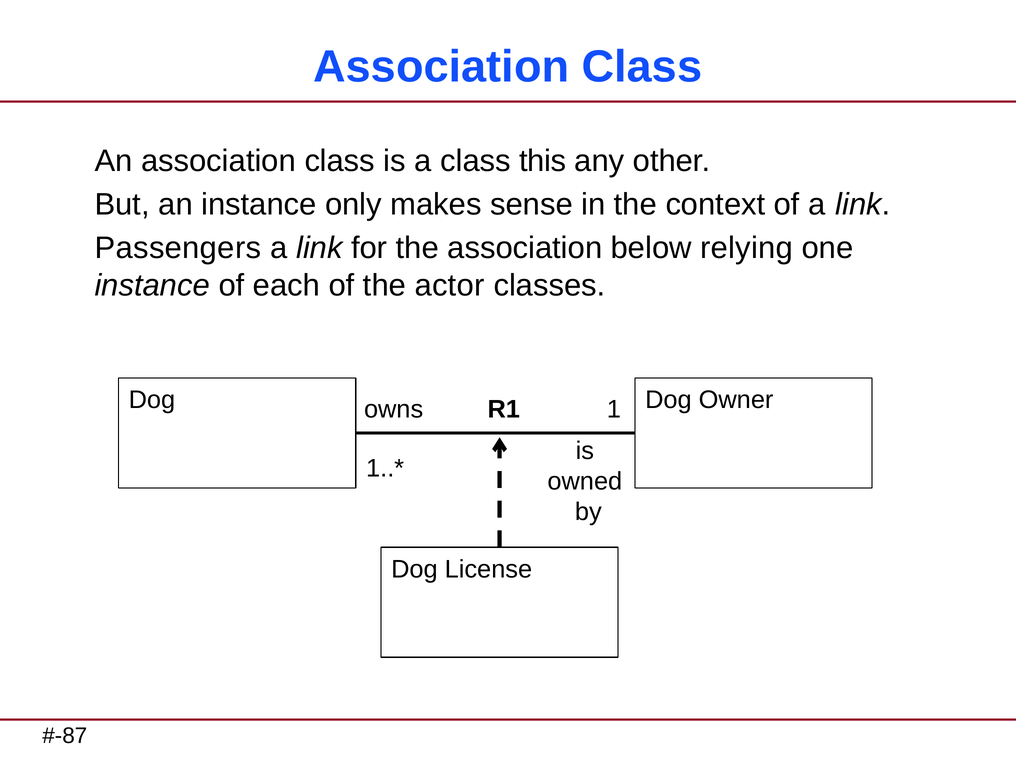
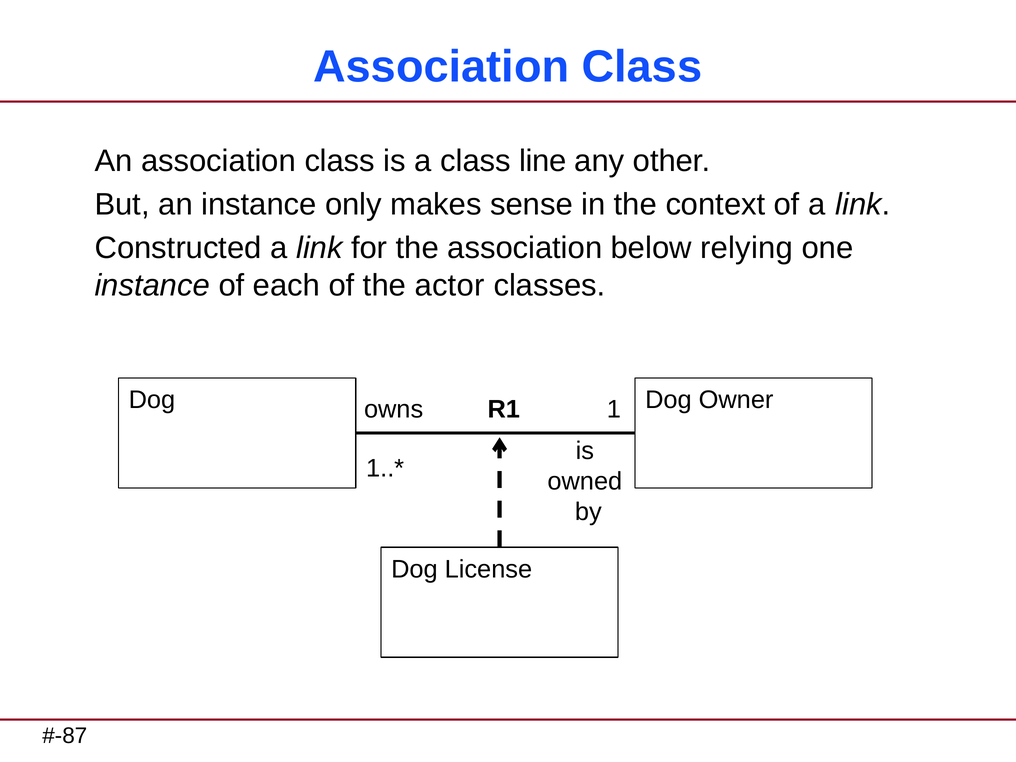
this: this -> line
Passengers: Passengers -> Constructed
